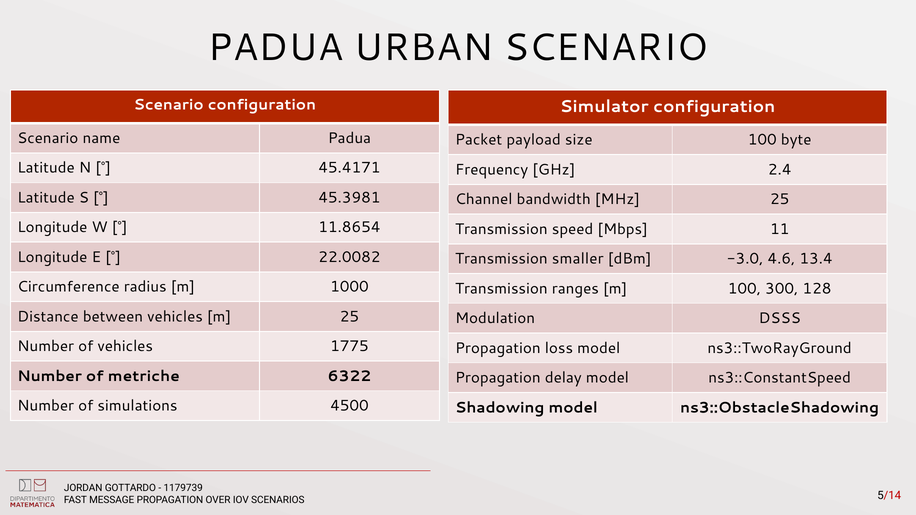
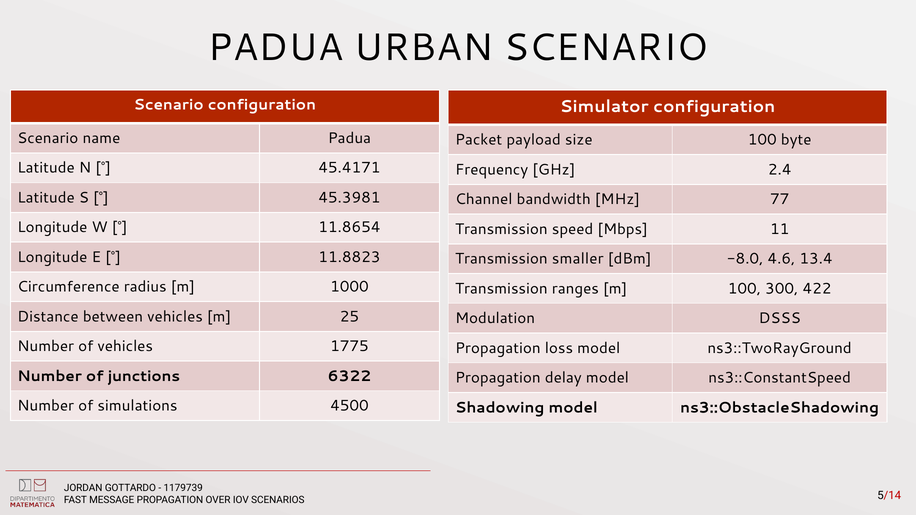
MHz 25: 25 -> 77
22.0082: 22.0082 -> 11.8823
-3.0: -3.0 -> -8.0
128: 128 -> 422
metriche: metriche -> junctions
